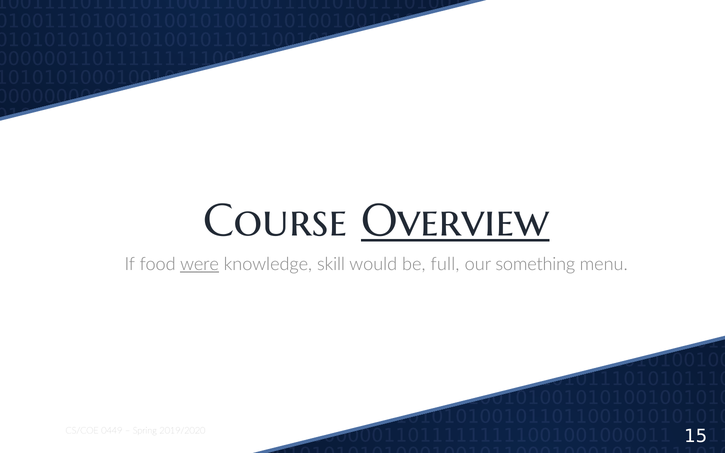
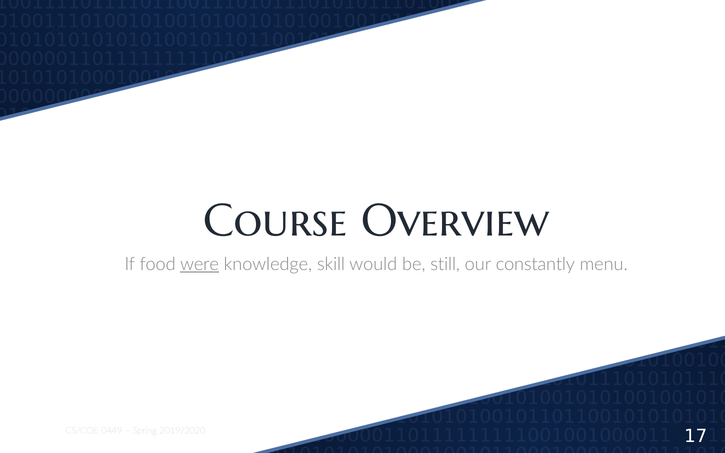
Overview underline: present -> none
full: full -> still
something: something -> constantly
15: 15 -> 17
